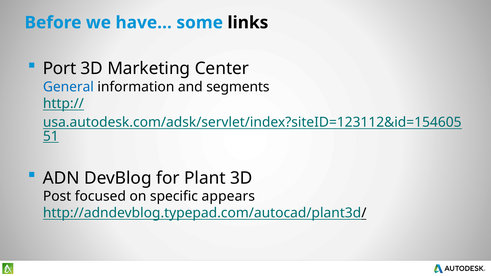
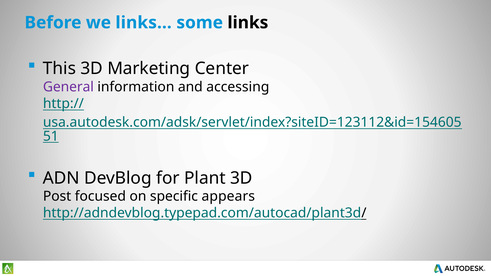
have…: have… -> links…
Port: Port -> This
General colour: blue -> purple
segments: segments -> accessing
